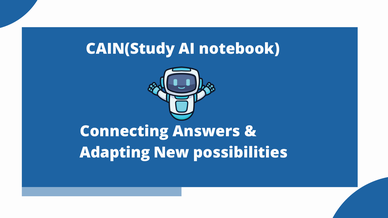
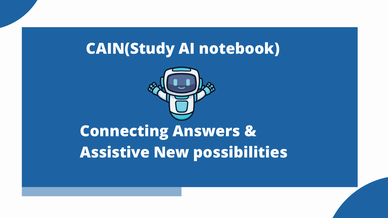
Adapting: Adapting -> Assistive
